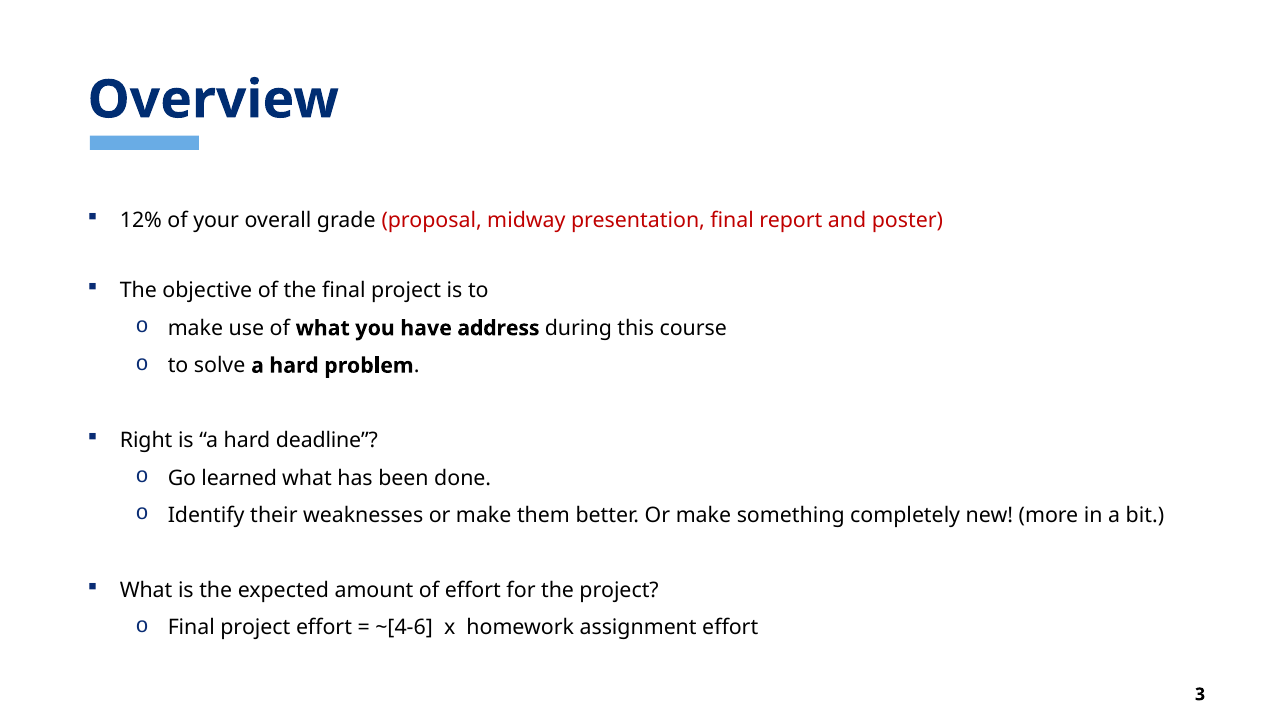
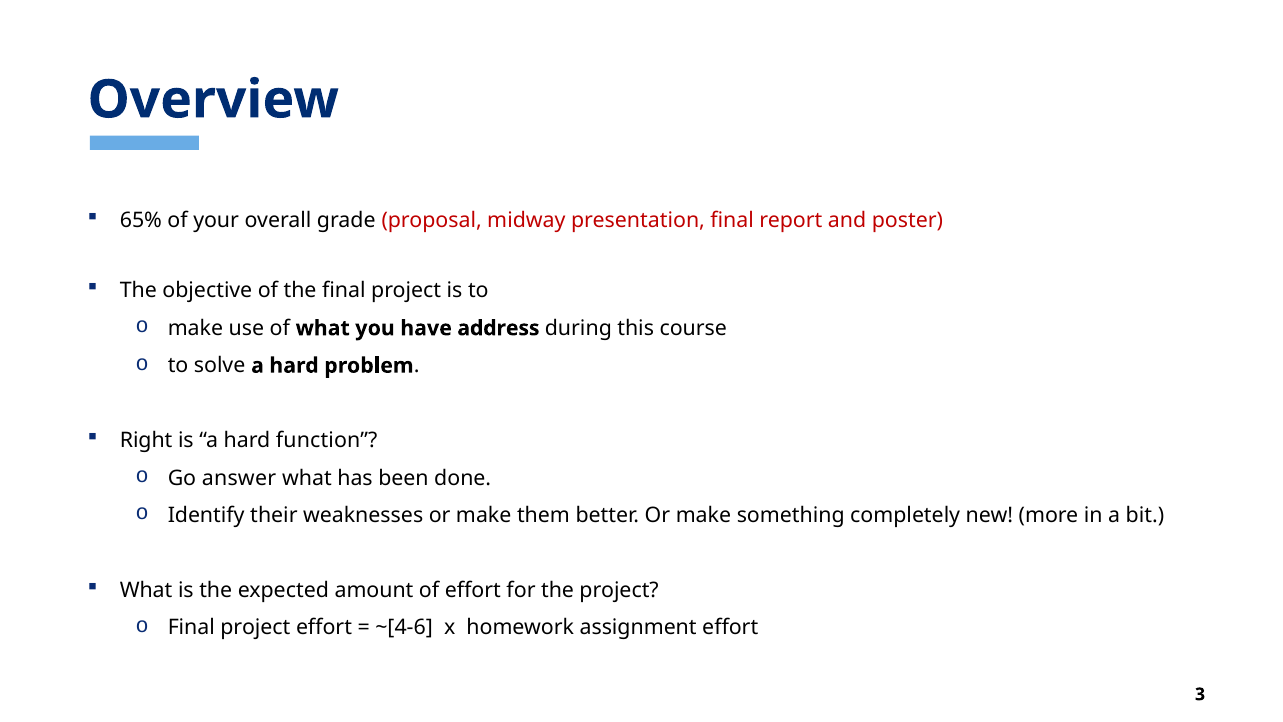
12%: 12% -> 65%
deadline: deadline -> function
learned: learned -> answer
